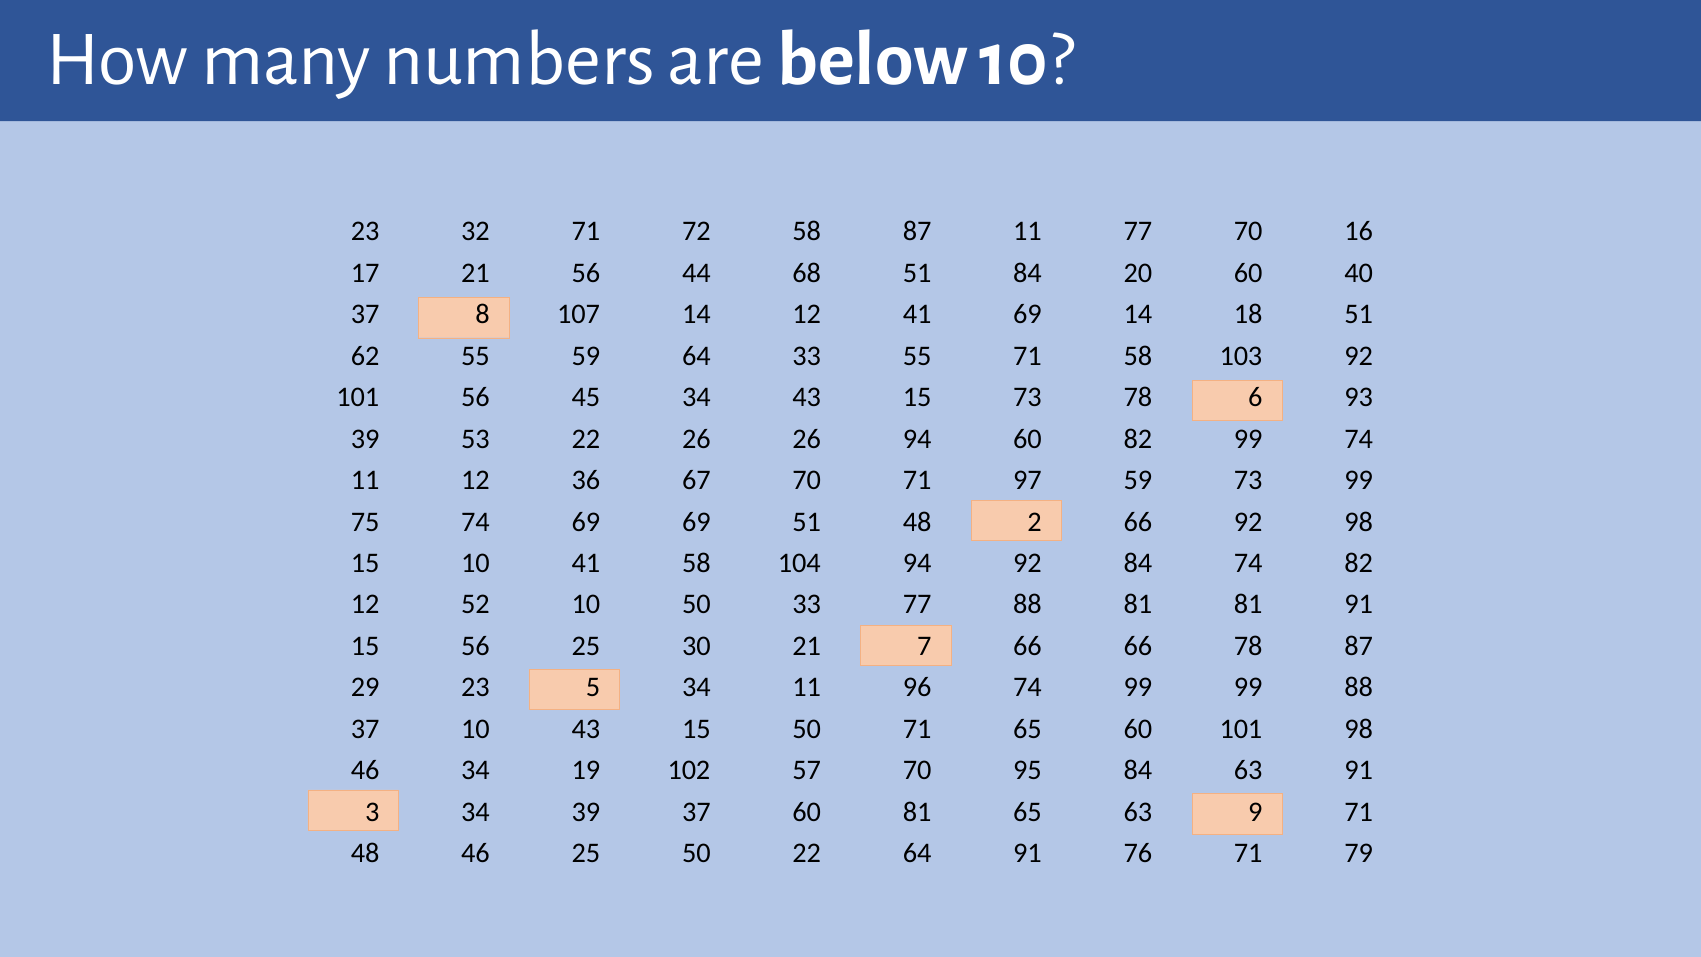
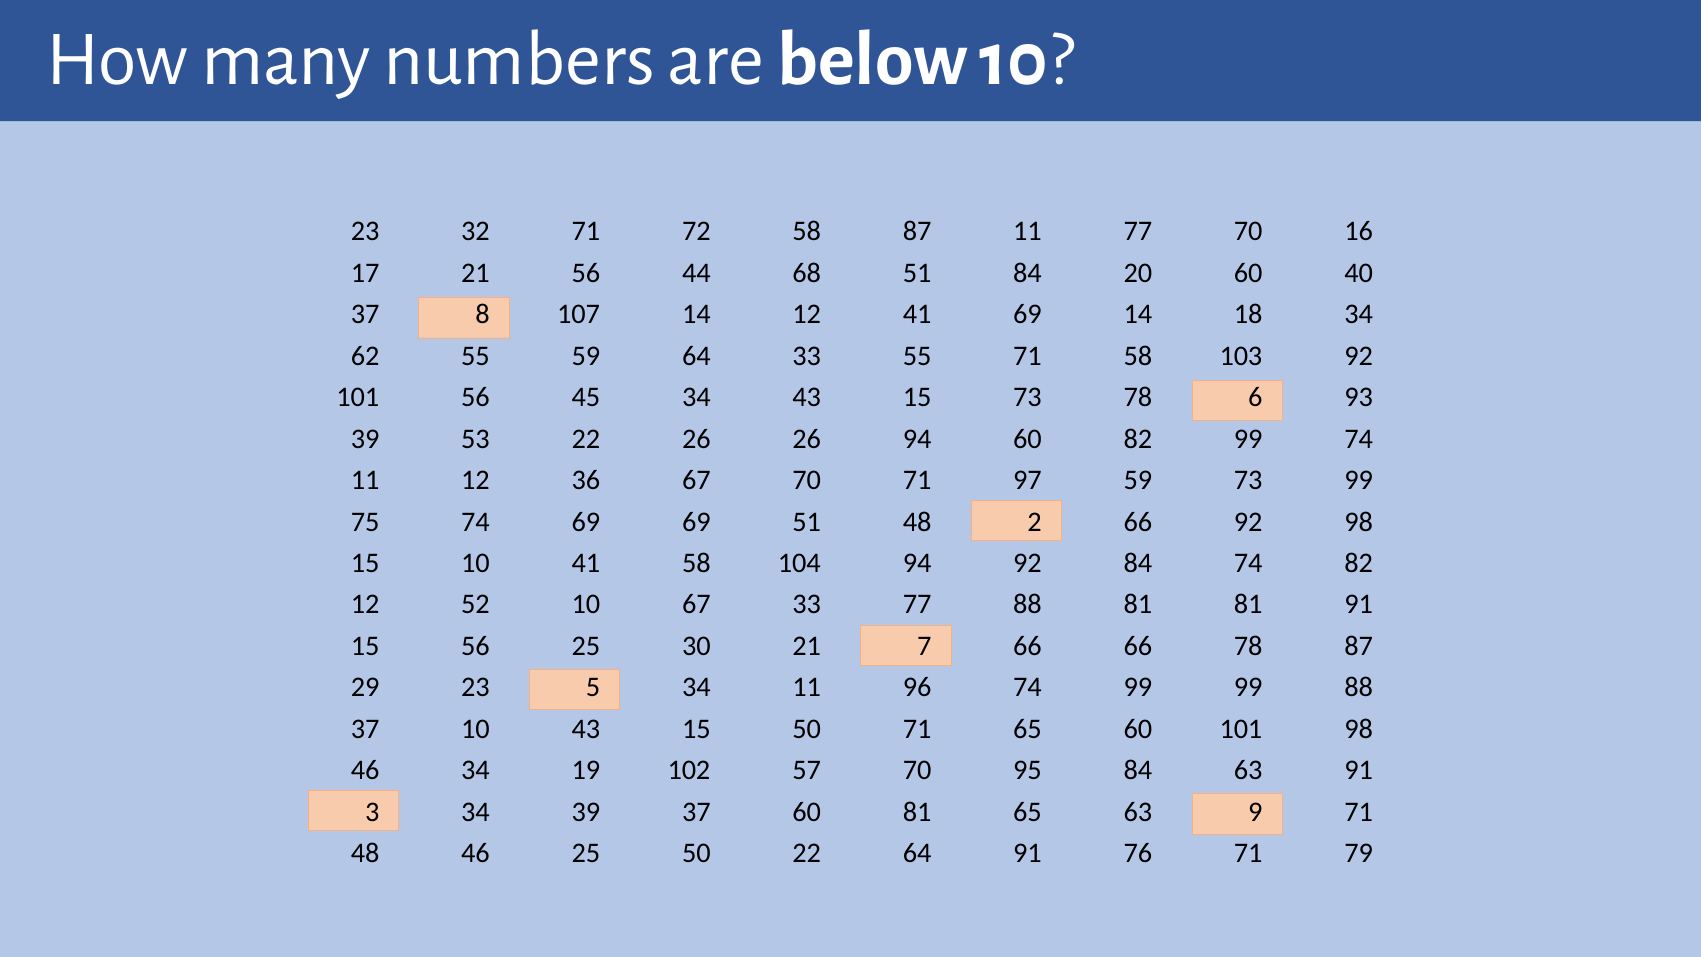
18 51: 51 -> 34
10 50: 50 -> 67
